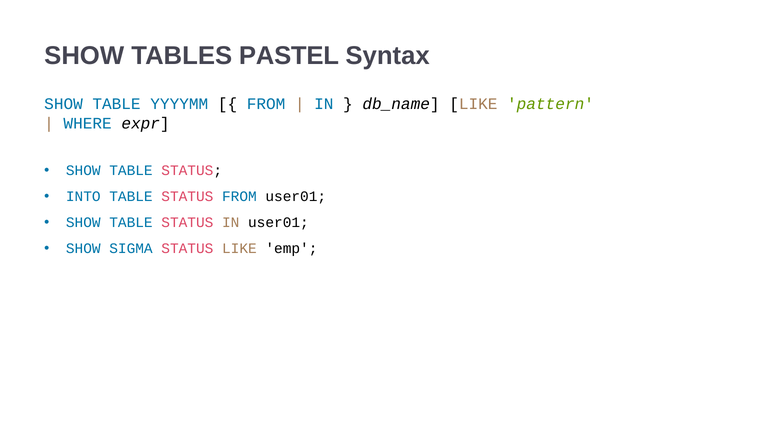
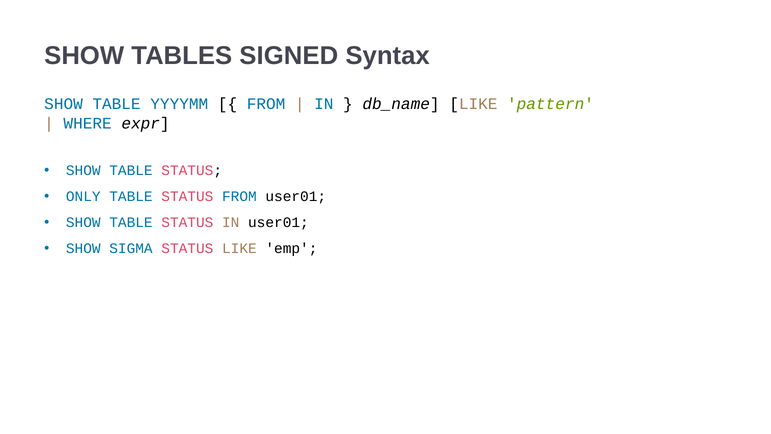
PASTEL: PASTEL -> SIGNED
INTO: INTO -> ONLY
